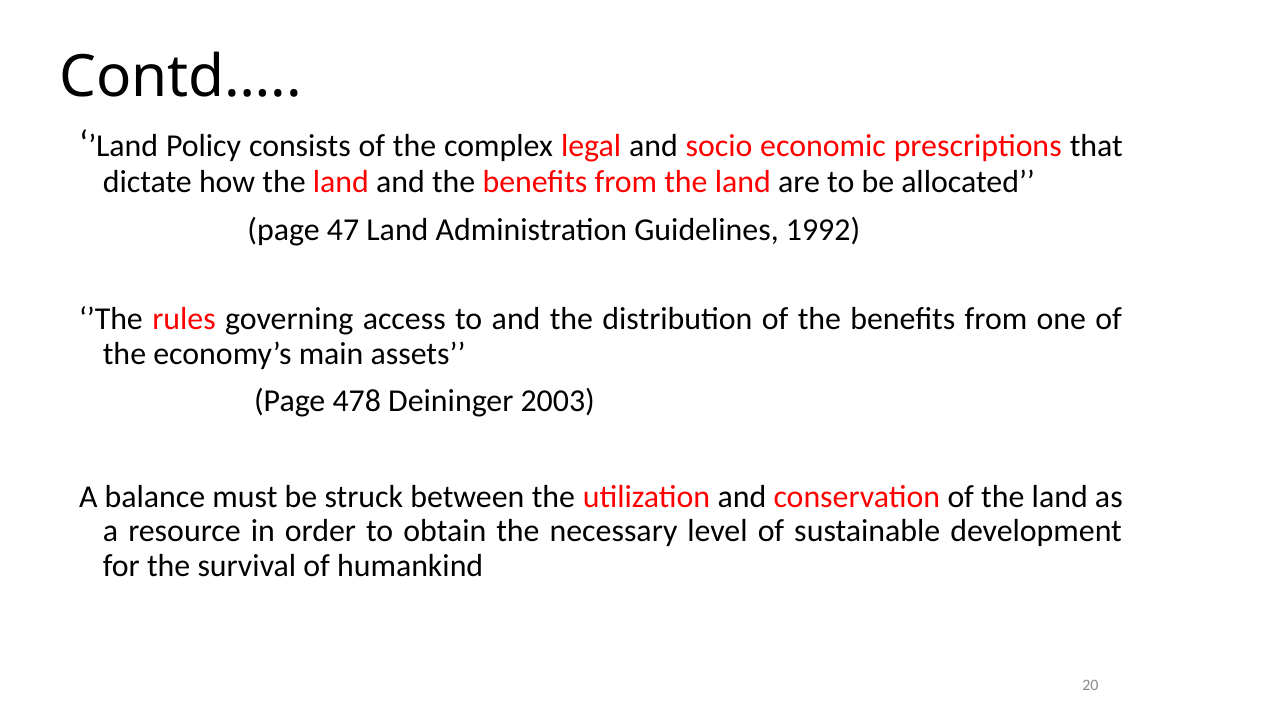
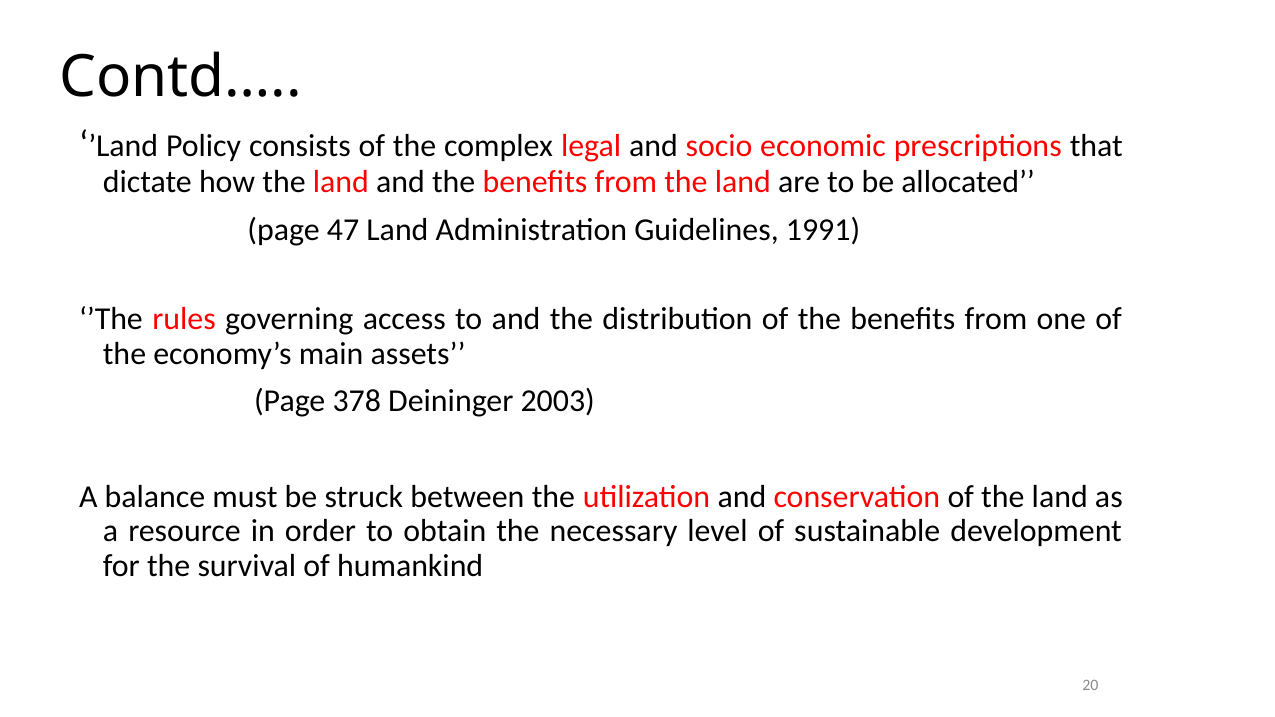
1992: 1992 -> 1991
478: 478 -> 378
